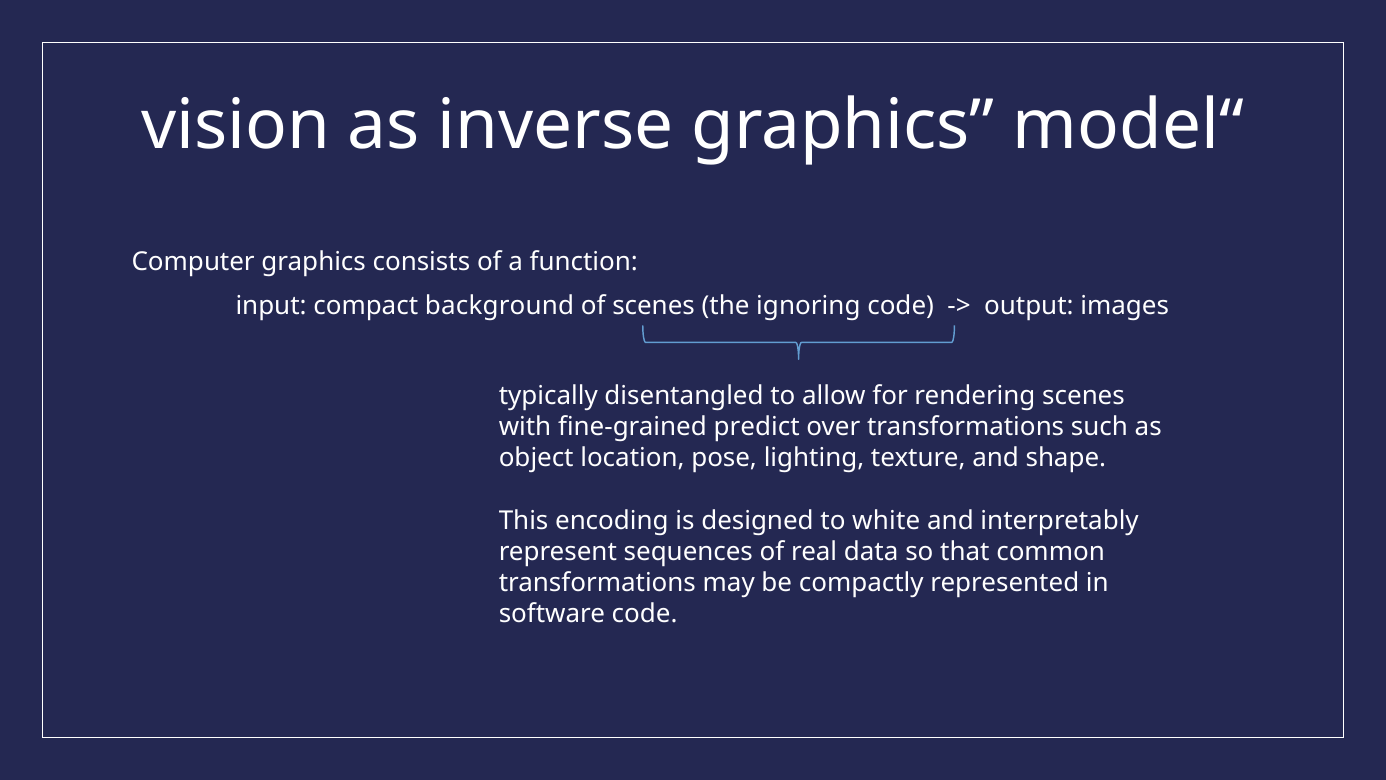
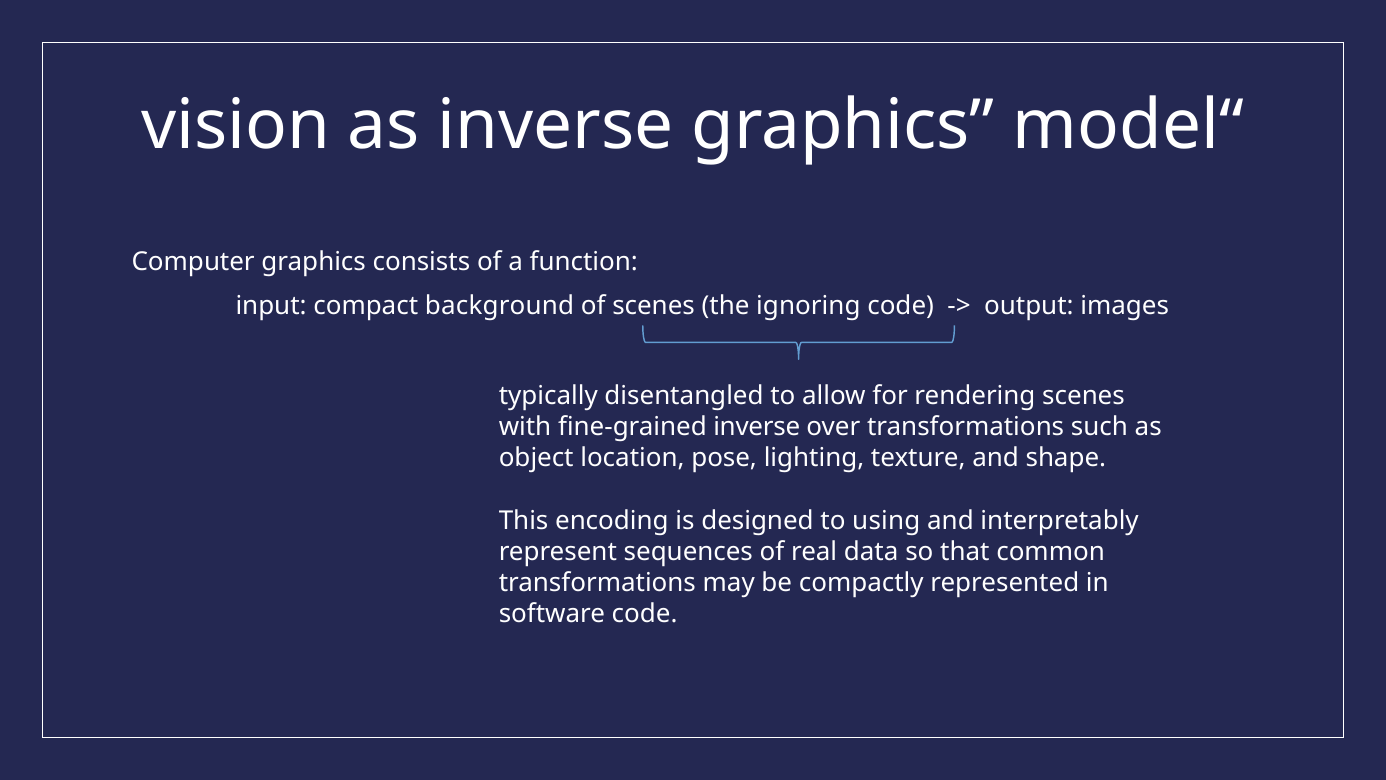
fine-grained predict: predict -> inverse
white: white -> using
